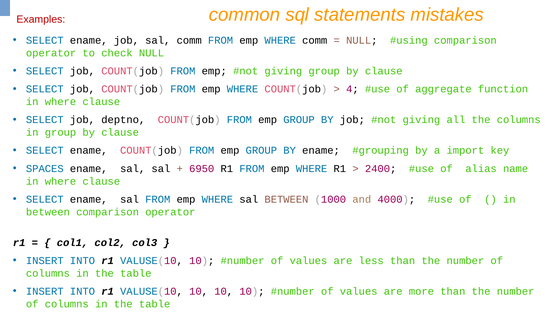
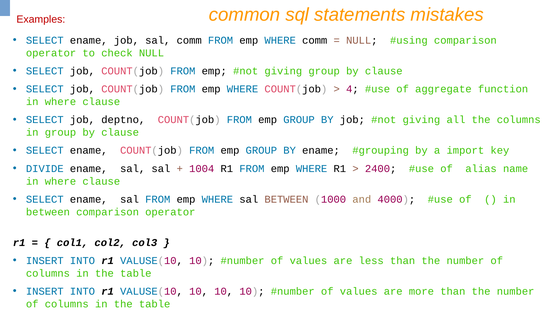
SPACES: SPACES -> DIVIDE
6950: 6950 -> 1004
